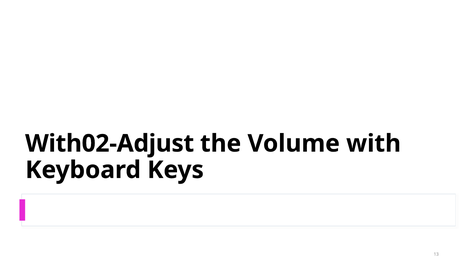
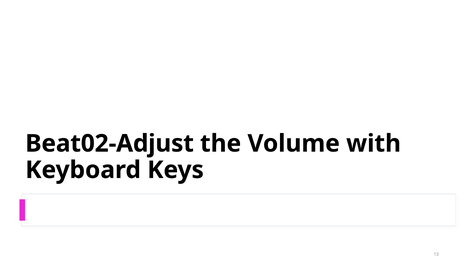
With02-Adjust: With02-Adjust -> Beat02-Adjust
